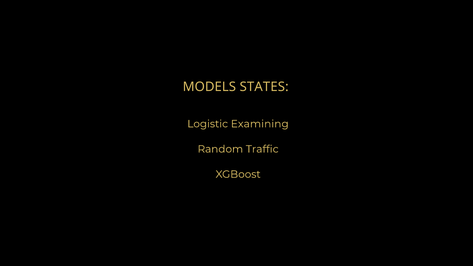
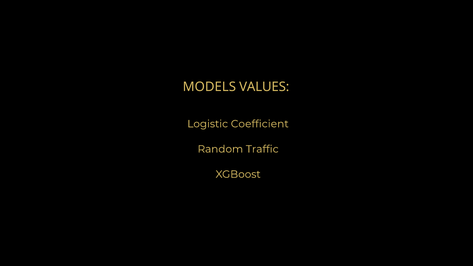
STATES: STATES -> VALUES
Examining: Examining -> Coefficient
